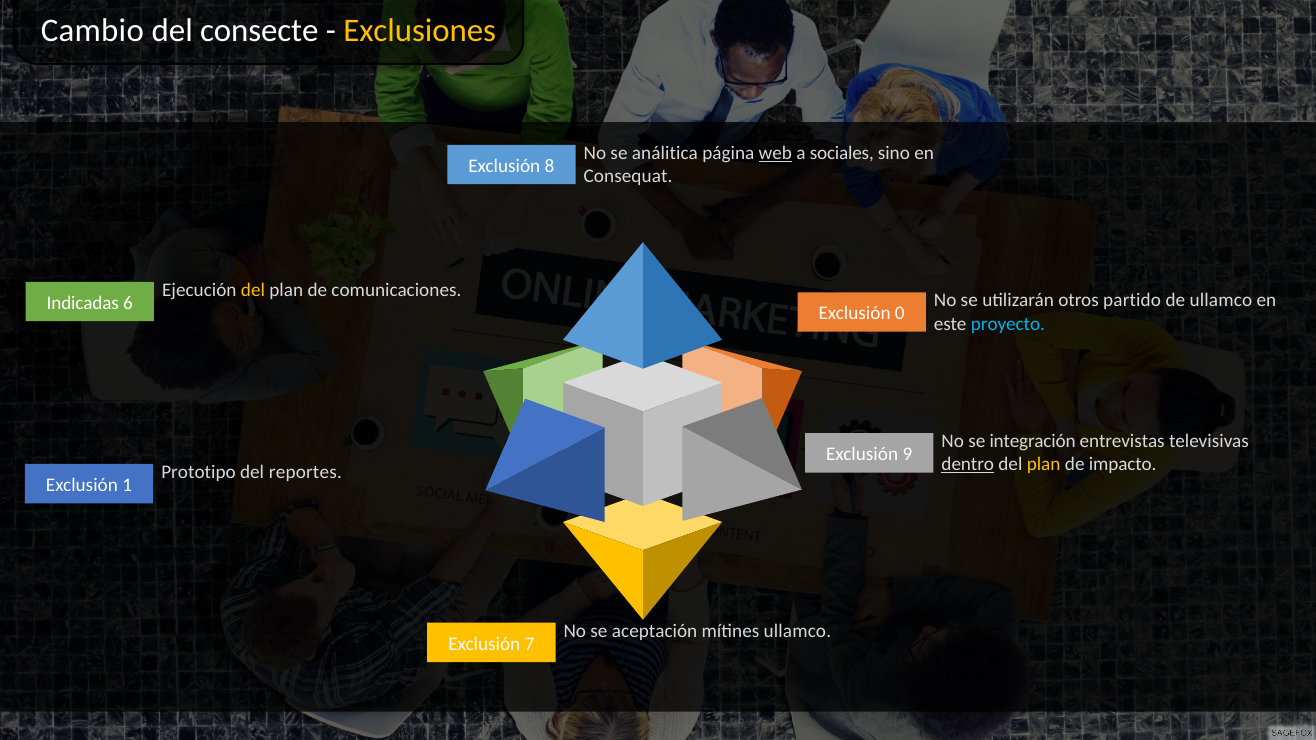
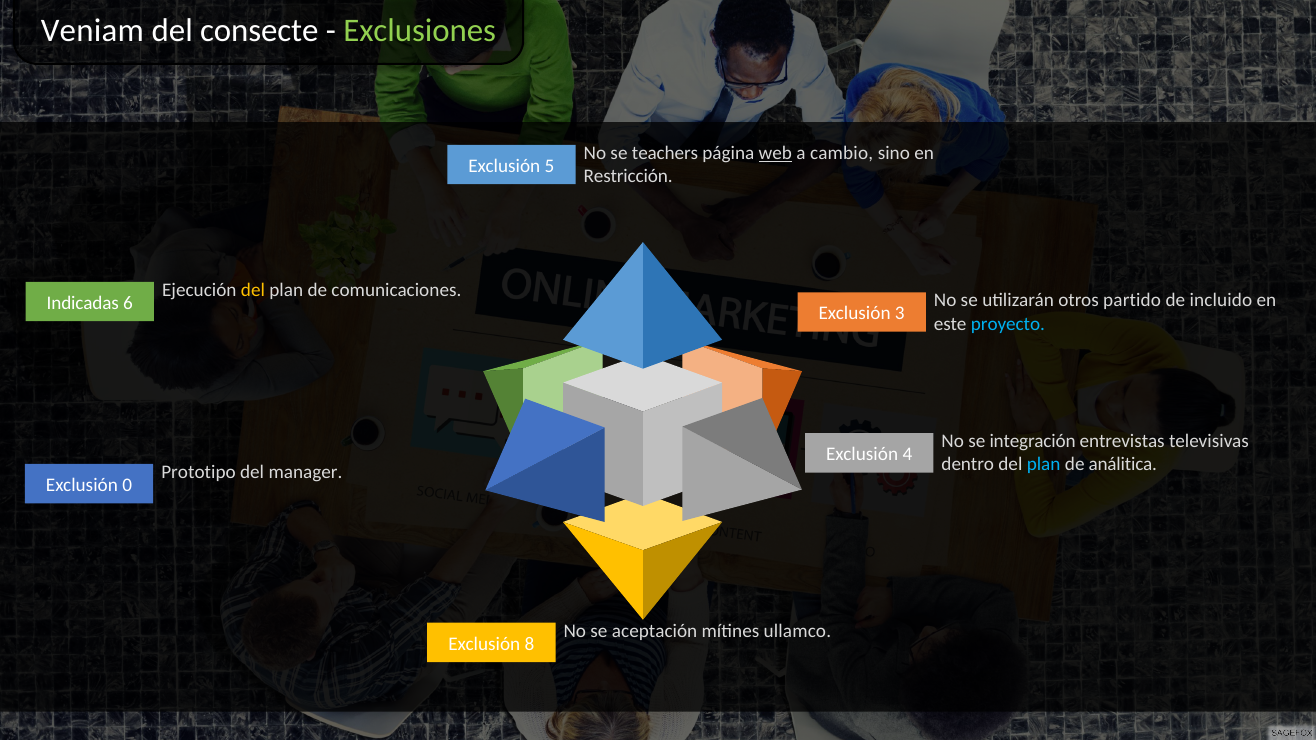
Cambio: Cambio -> Veniam
Exclusiones colour: yellow -> light green
análitica: análitica -> teachers
sociales: sociales -> cambio
8: 8 -> 5
Consequat: Consequat -> Restricción
de ullamco: ullamco -> incluido
0: 0 -> 3
9: 9 -> 4
dentro underline: present -> none
plan at (1044, 465) colour: yellow -> light blue
impacto: impacto -> análitica
reportes: reportes -> manager
1: 1 -> 0
7: 7 -> 8
